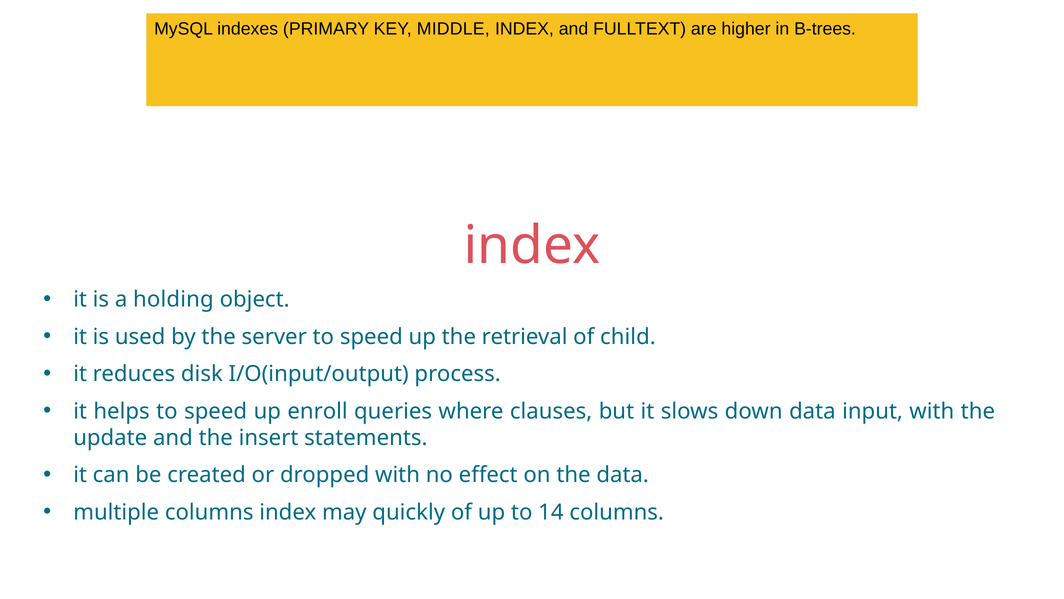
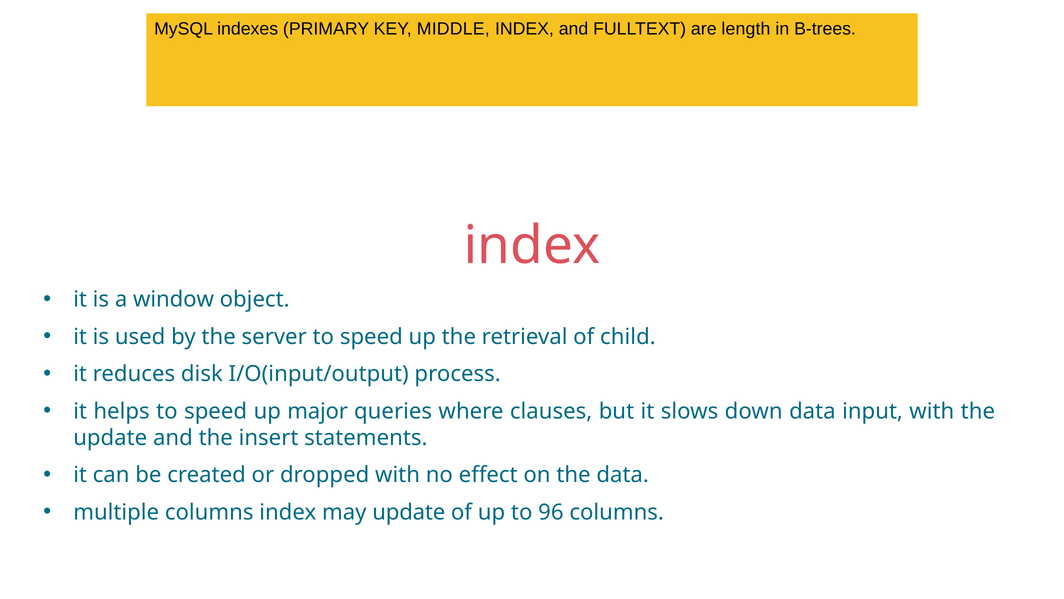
higher: higher -> length
holding: holding -> window
enroll: enroll -> major
may quickly: quickly -> update
14: 14 -> 96
